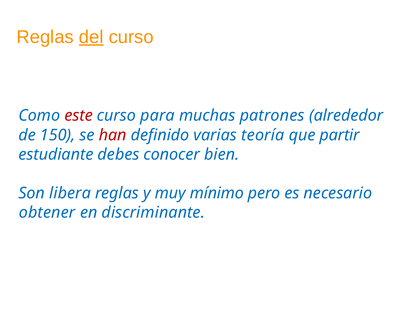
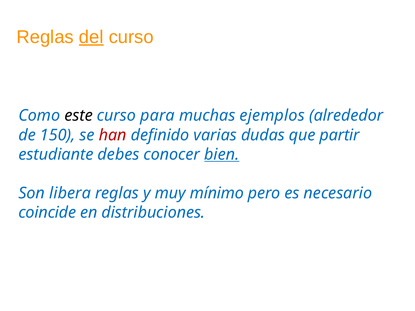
este colour: red -> black
patrones: patrones -> ejemplos
teoría: teoría -> dudas
bien underline: none -> present
obtener: obtener -> coincide
discriminante: discriminante -> distribuciones
